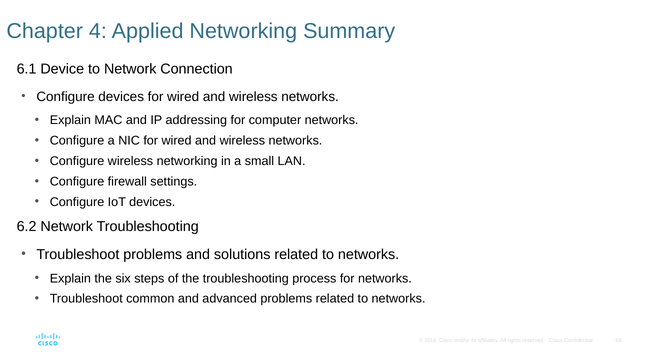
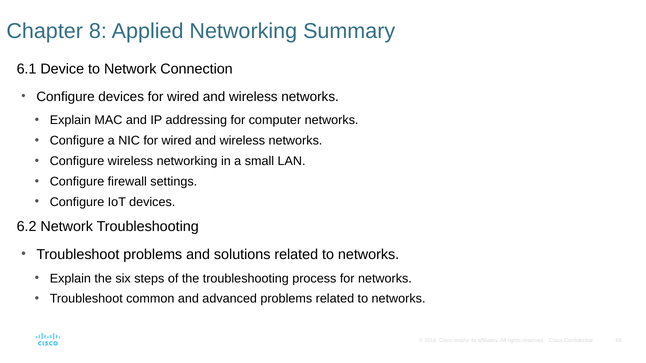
4: 4 -> 8
